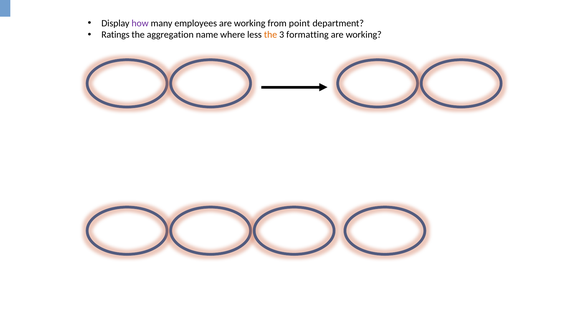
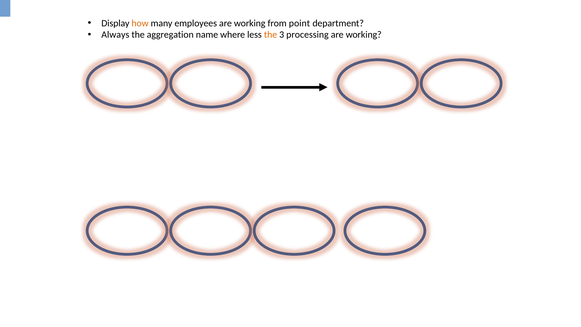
how colour: purple -> orange
Ratings: Ratings -> Always
formatting: formatting -> processing
